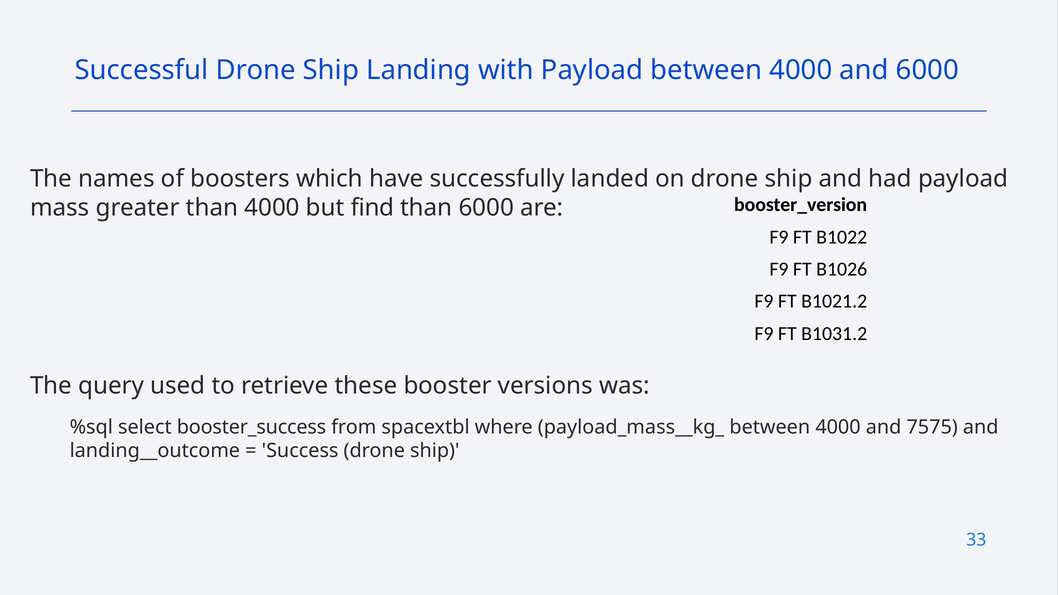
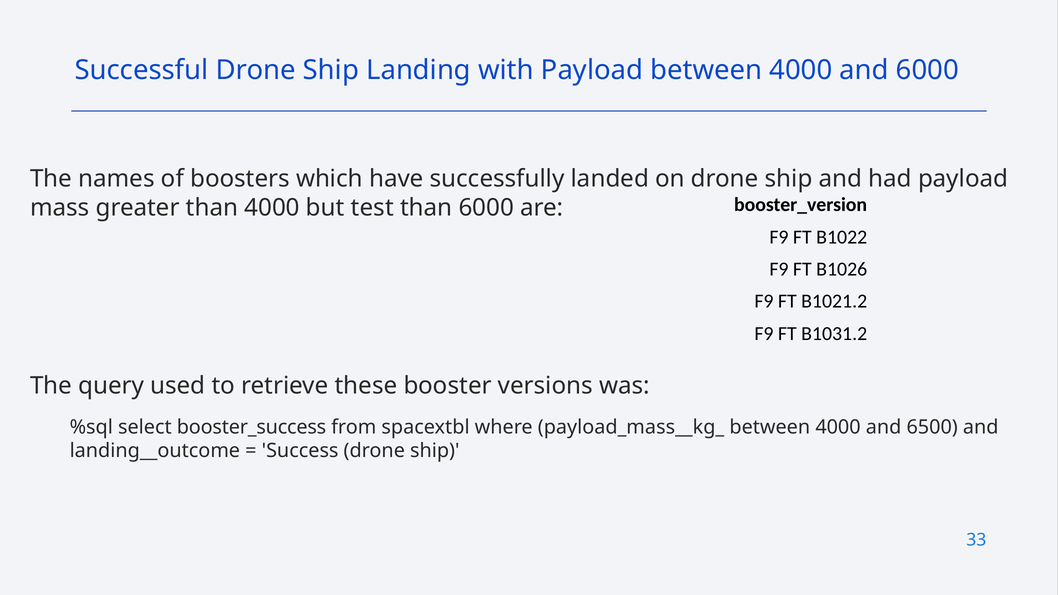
find: find -> test
7575: 7575 -> 6500
